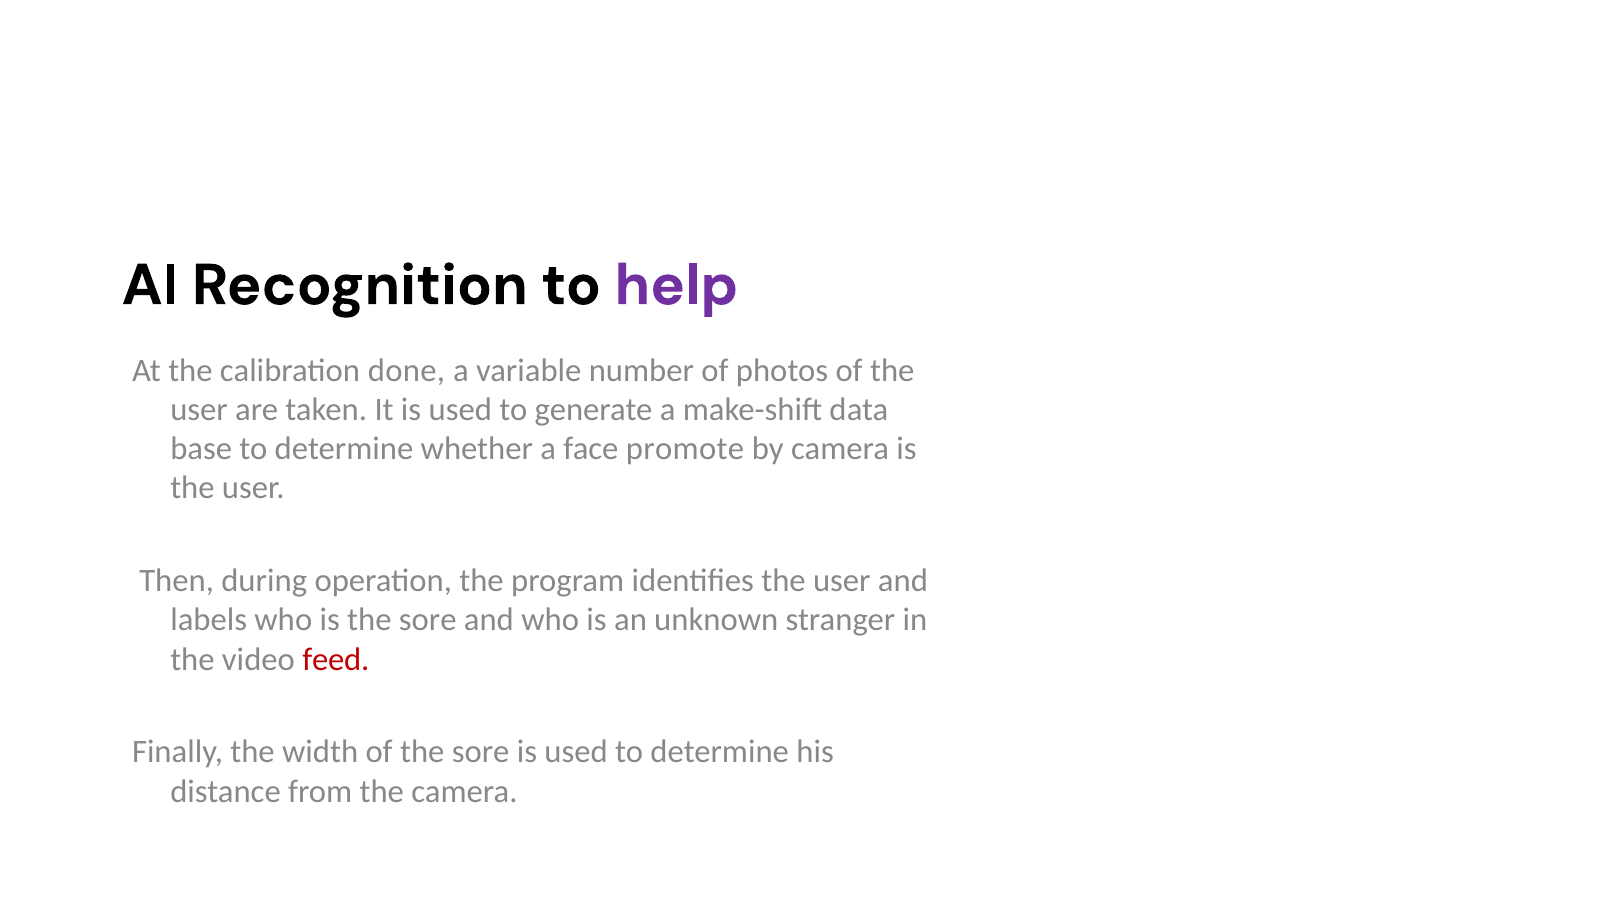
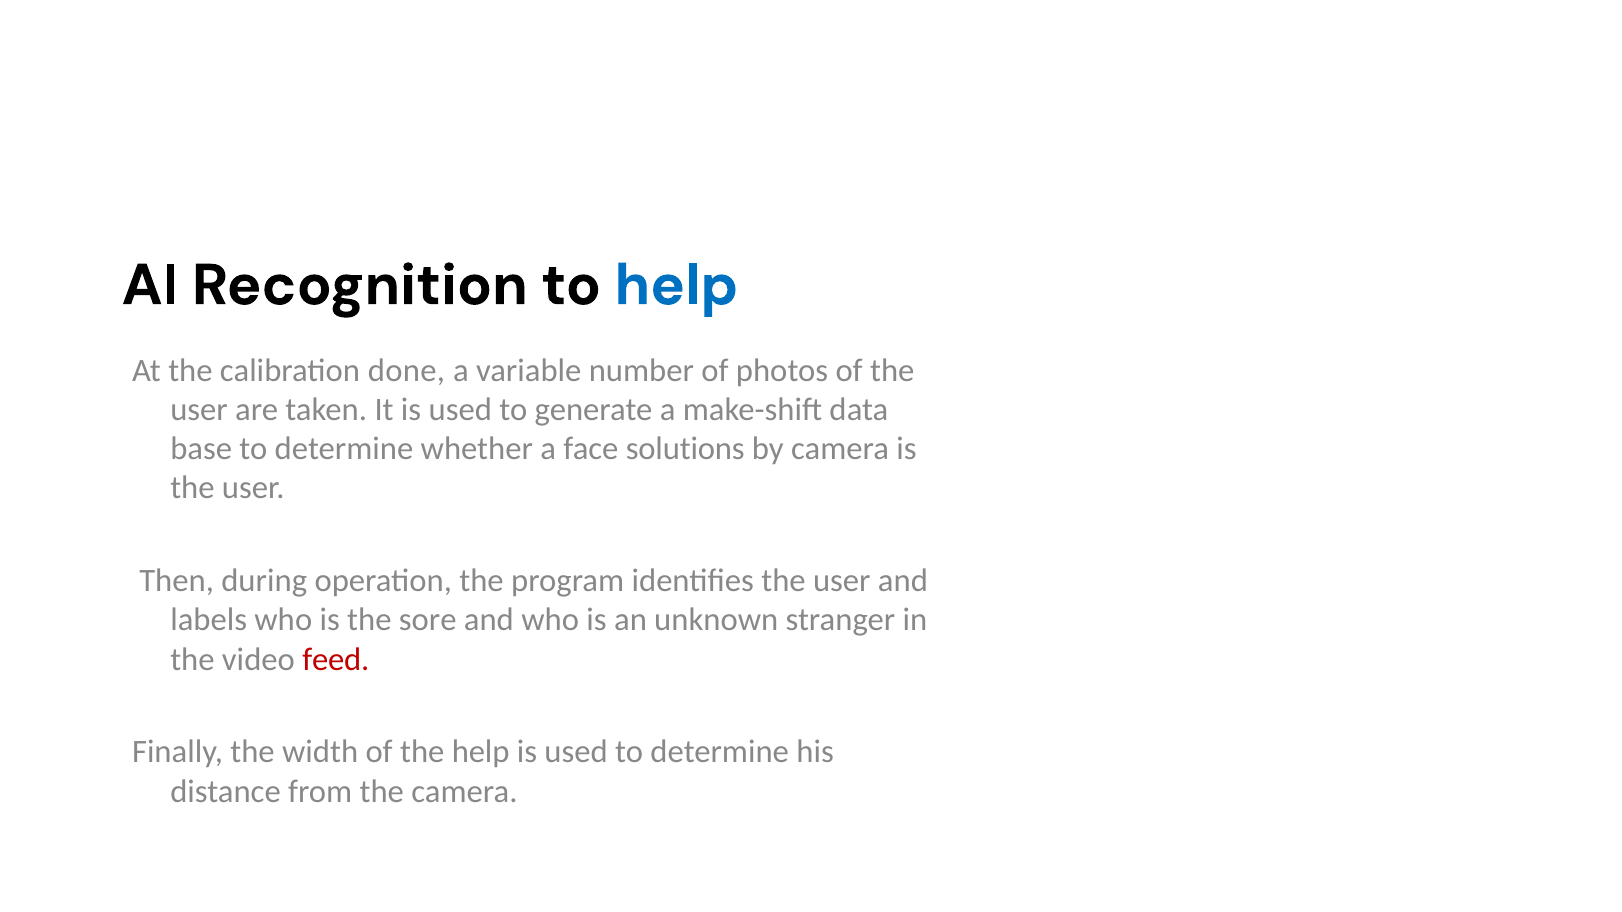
help at (676, 285) colour: purple -> blue
promote: promote -> solutions
of the sore: sore -> help
